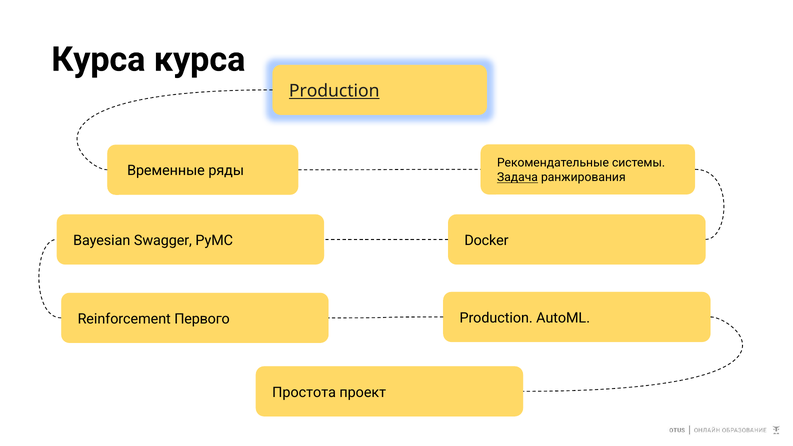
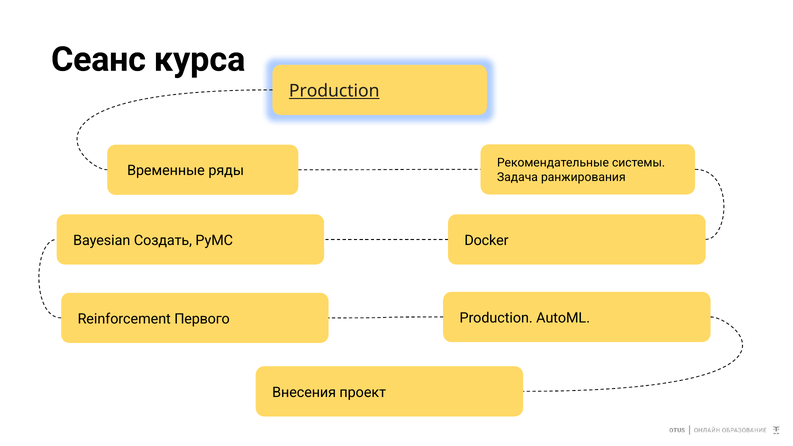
Курса at (98, 60): Курса -> Сеанс
Задача underline: present -> none
Swagger: Swagger -> Создать
Простота: Простота -> Внесения
